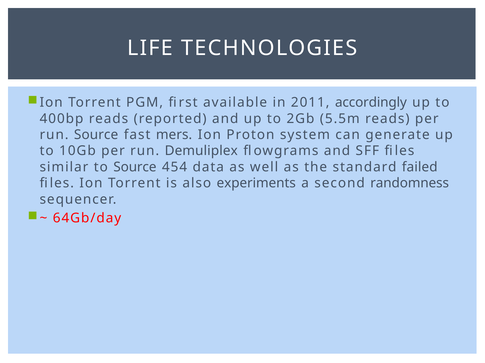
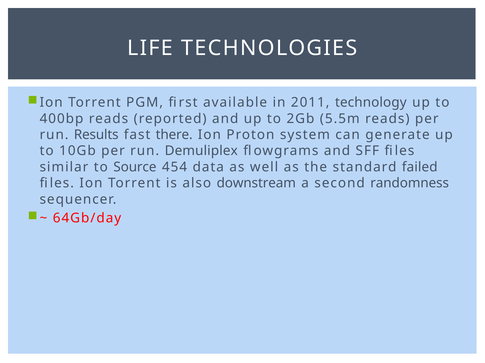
accordingly: accordingly -> technology
run Source: Source -> Results
mers: mers -> there
experiments: experiments -> downstream
